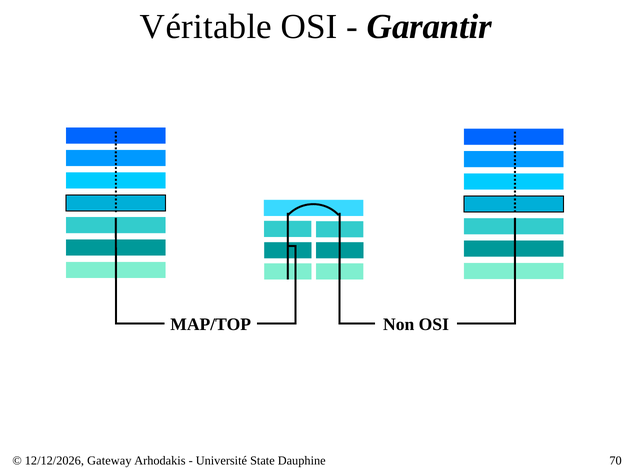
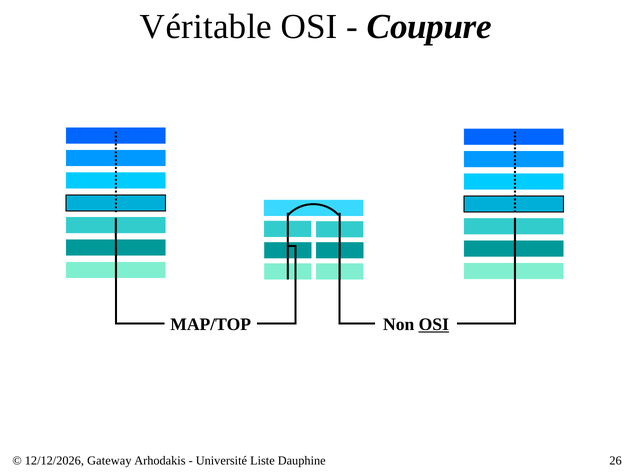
Garantir: Garantir -> Coupure
OSI at (434, 325) underline: none -> present
State: State -> Liste
70: 70 -> 26
